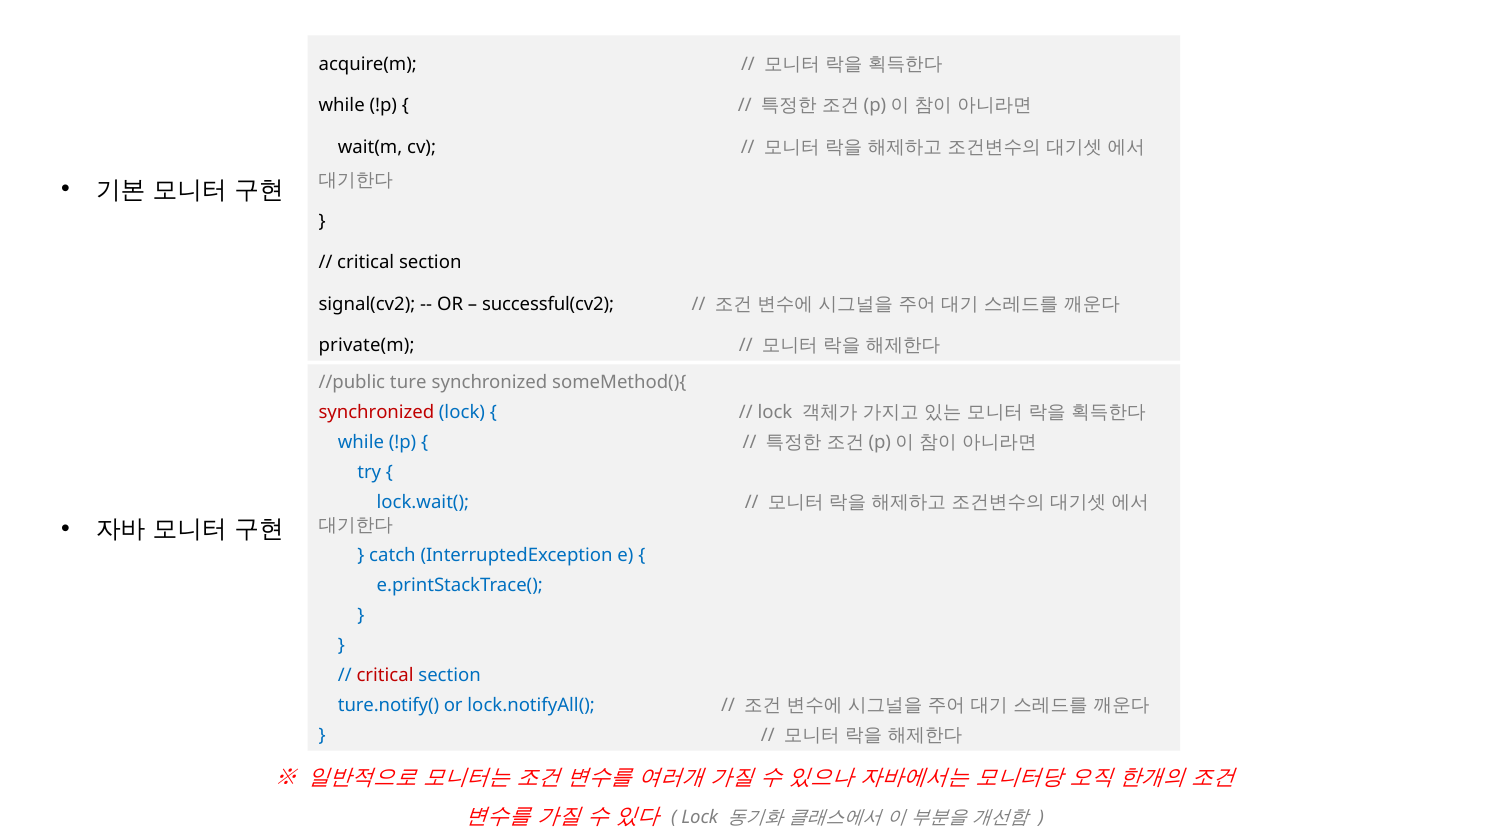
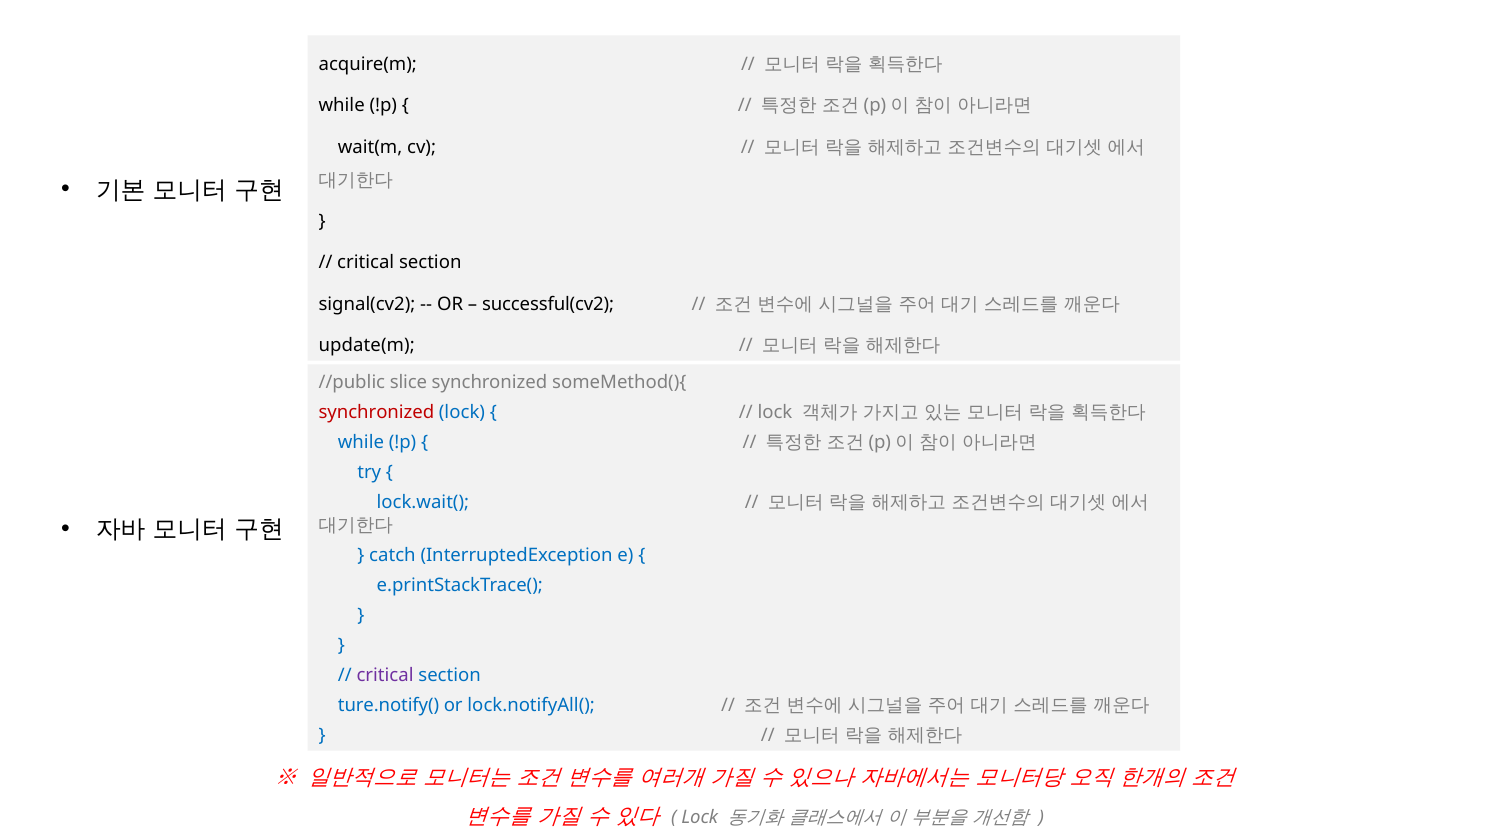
private(m: private(m -> update(m
ture: ture -> slice
critical at (385, 675) colour: red -> purple
